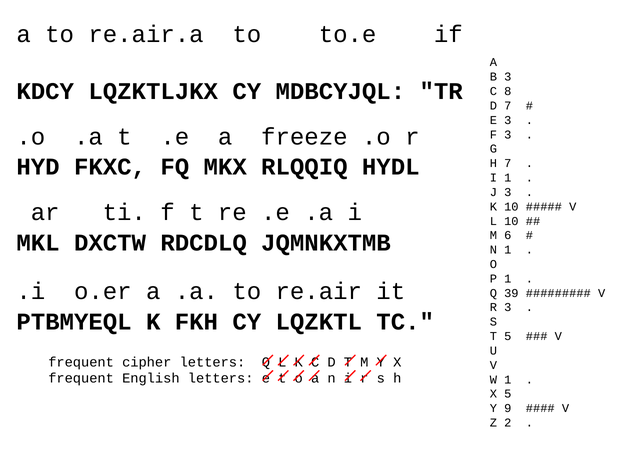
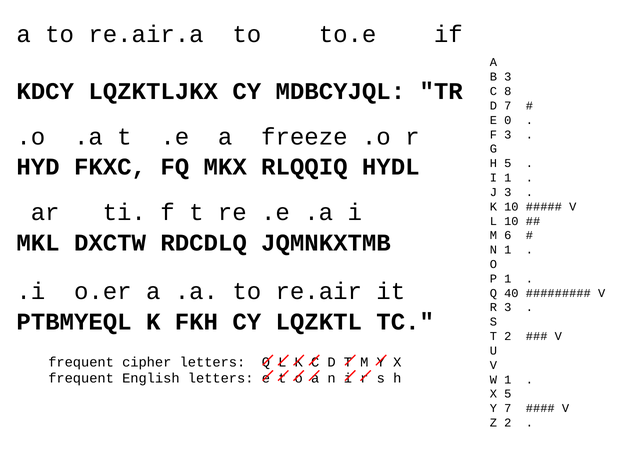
E 3: 3 -> 0
H 7: 7 -> 5
39: 39 -> 40
T 5: 5 -> 2
Y 9: 9 -> 7
